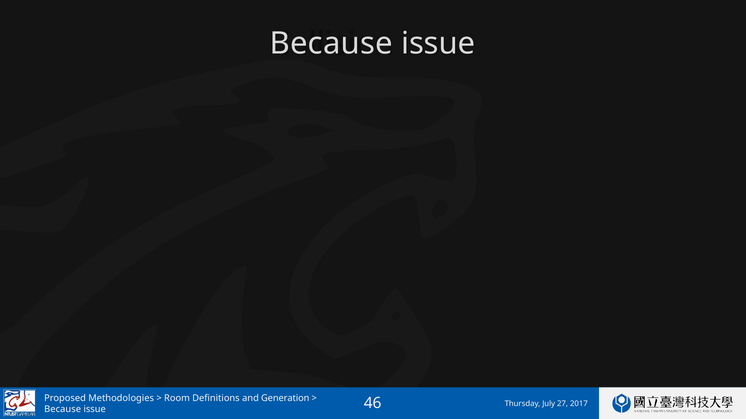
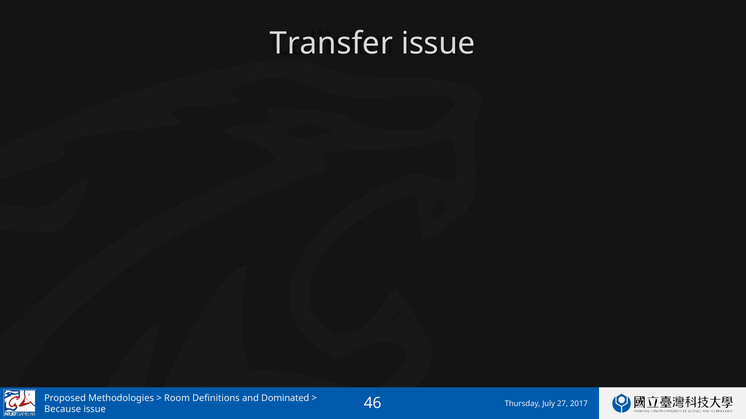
Because at (331, 44): Because -> Transfer
Generation: Generation -> Dominated
